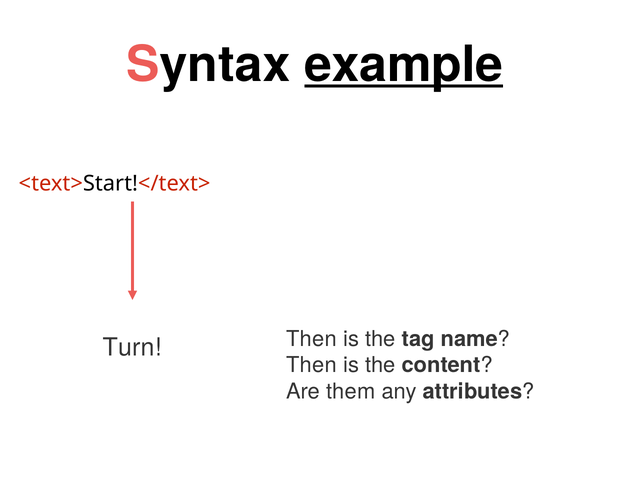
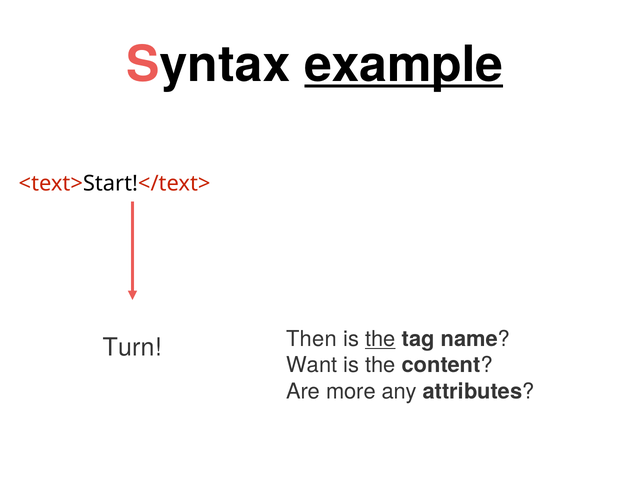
the at (380, 339) underline: none -> present
Then at (312, 365): Then -> Want
them: them -> more
